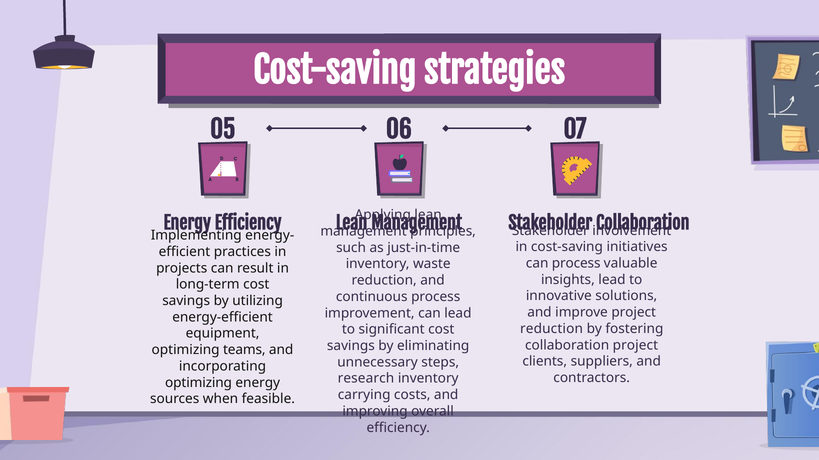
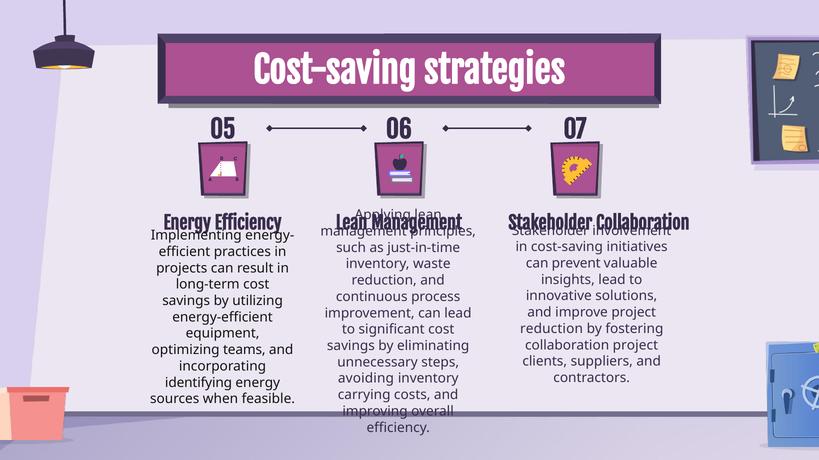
can process: process -> prevent
research: research -> avoiding
optimizing at (199, 383): optimizing -> identifying
